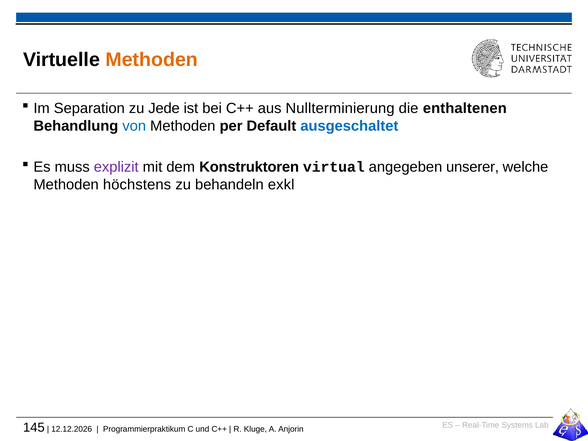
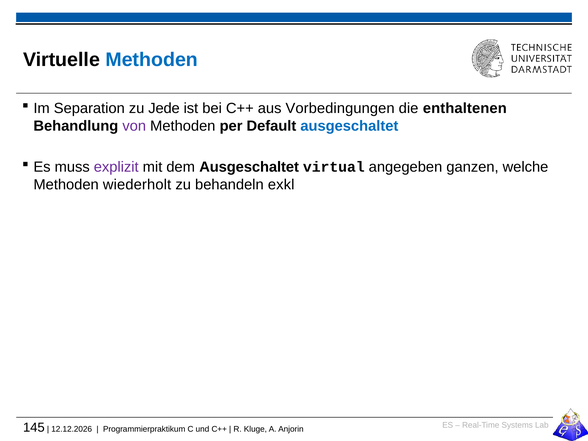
Methoden at (152, 60) colour: orange -> blue
Nullterminierung: Nullterminierung -> Vorbedingungen
von colour: blue -> purple
dem Konstruktoren: Konstruktoren -> Ausgeschaltet
unserer: unserer -> ganzen
höchstens: höchstens -> wiederholt
